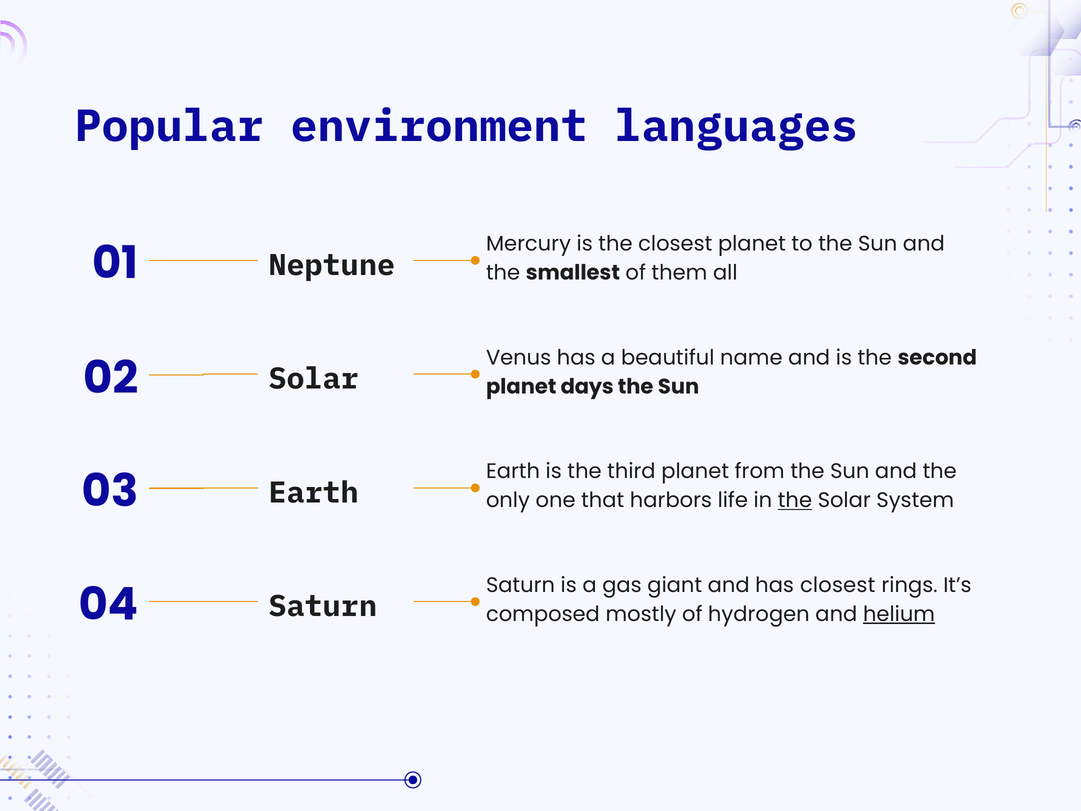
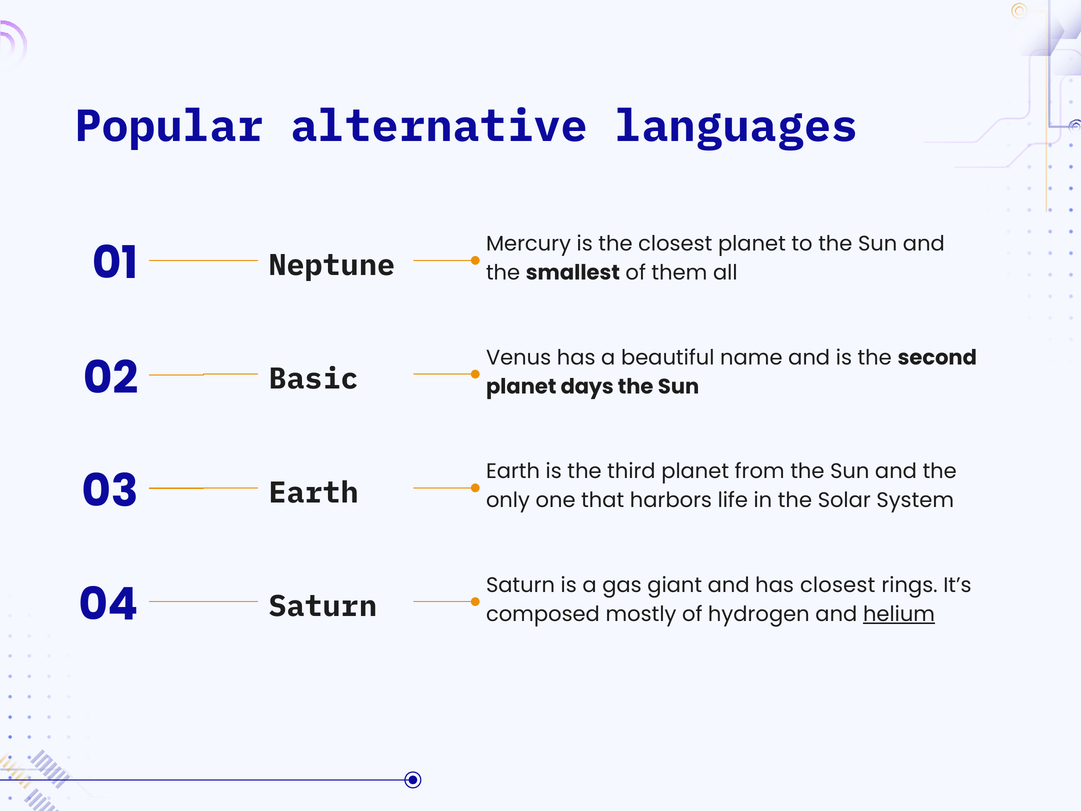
environment: environment -> alternative
Solar at (314, 379): Solar -> Basic
the at (795, 500) underline: present -> none
